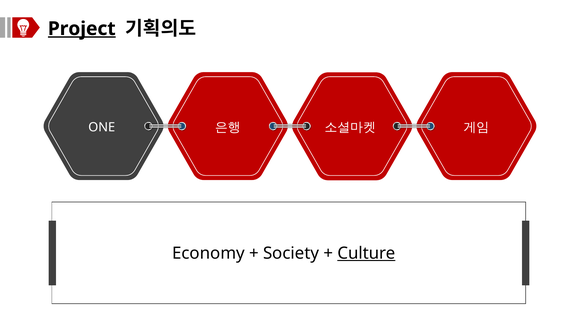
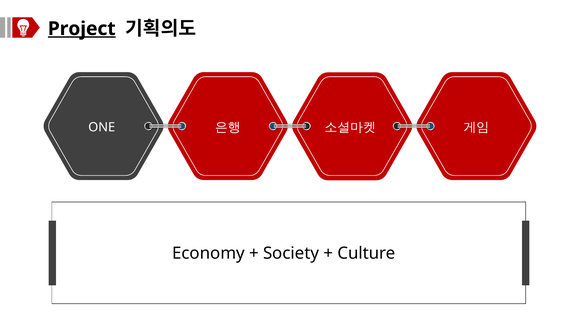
Culture underline: present -> none
